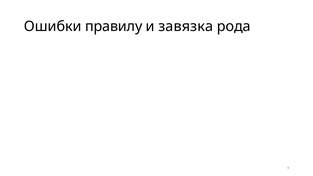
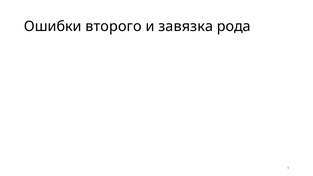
правилу: правилу -> второго
